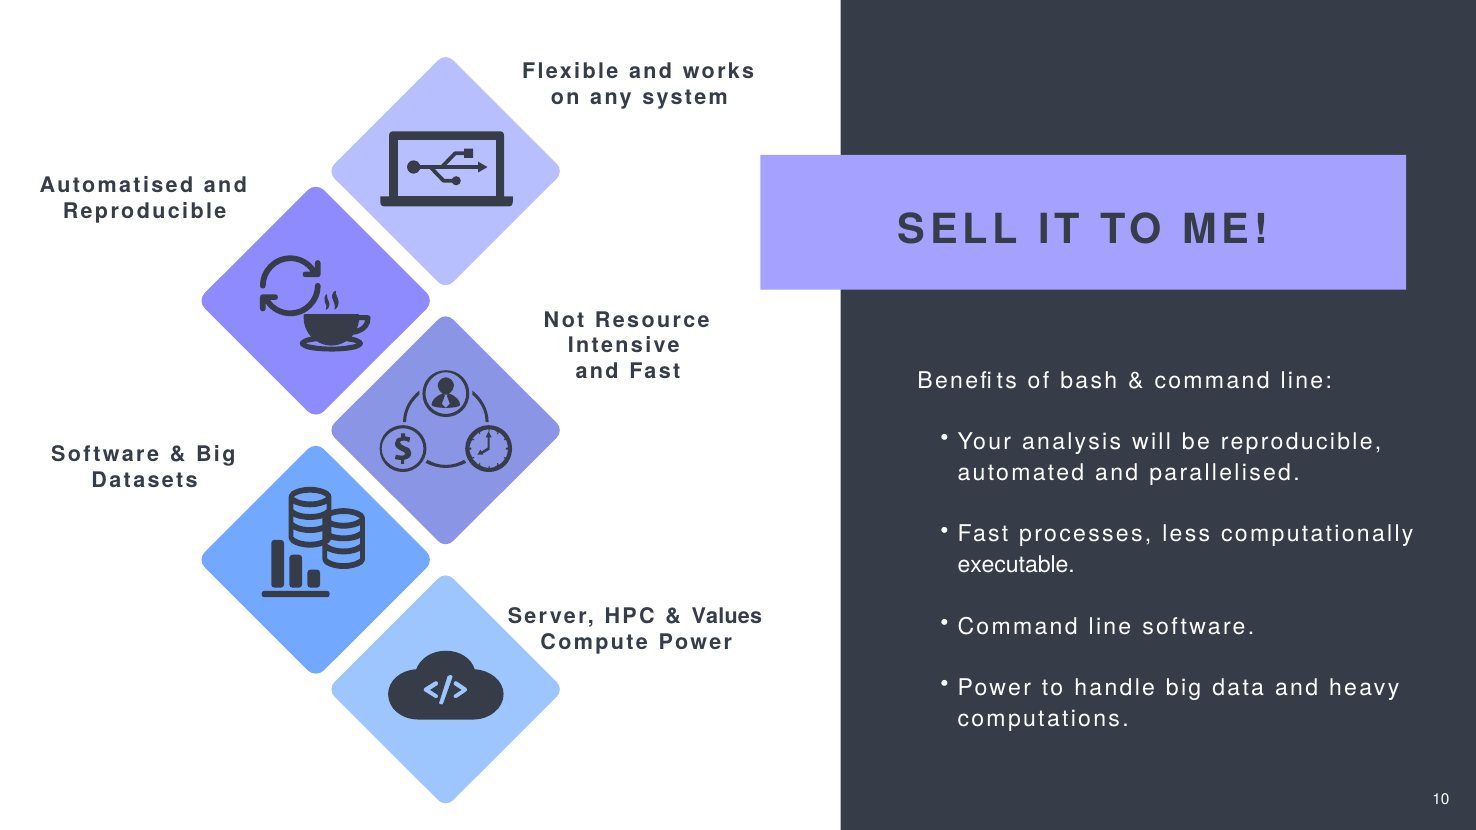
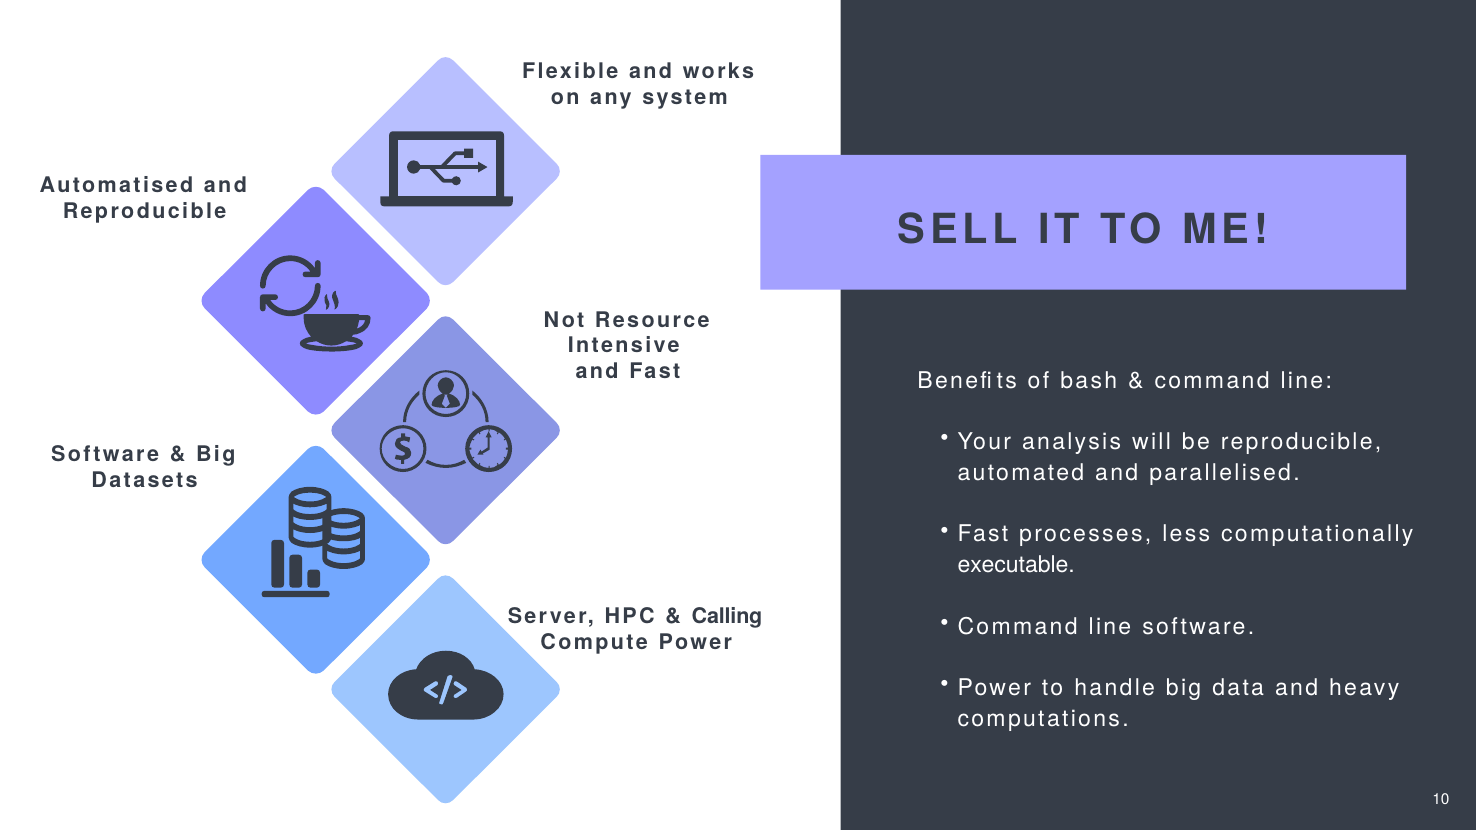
Values: Values -> Calling
